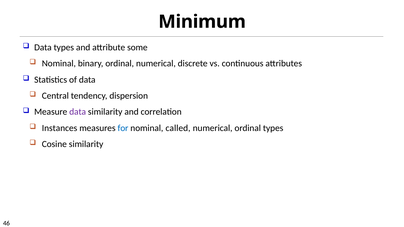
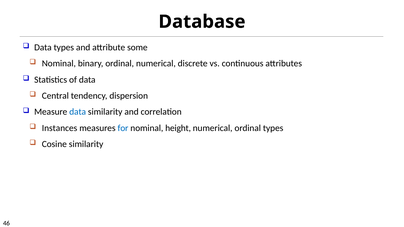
Minimum: Minimum -> Database
data at (78, 112) colour: purple -> blue
called: called -> height
